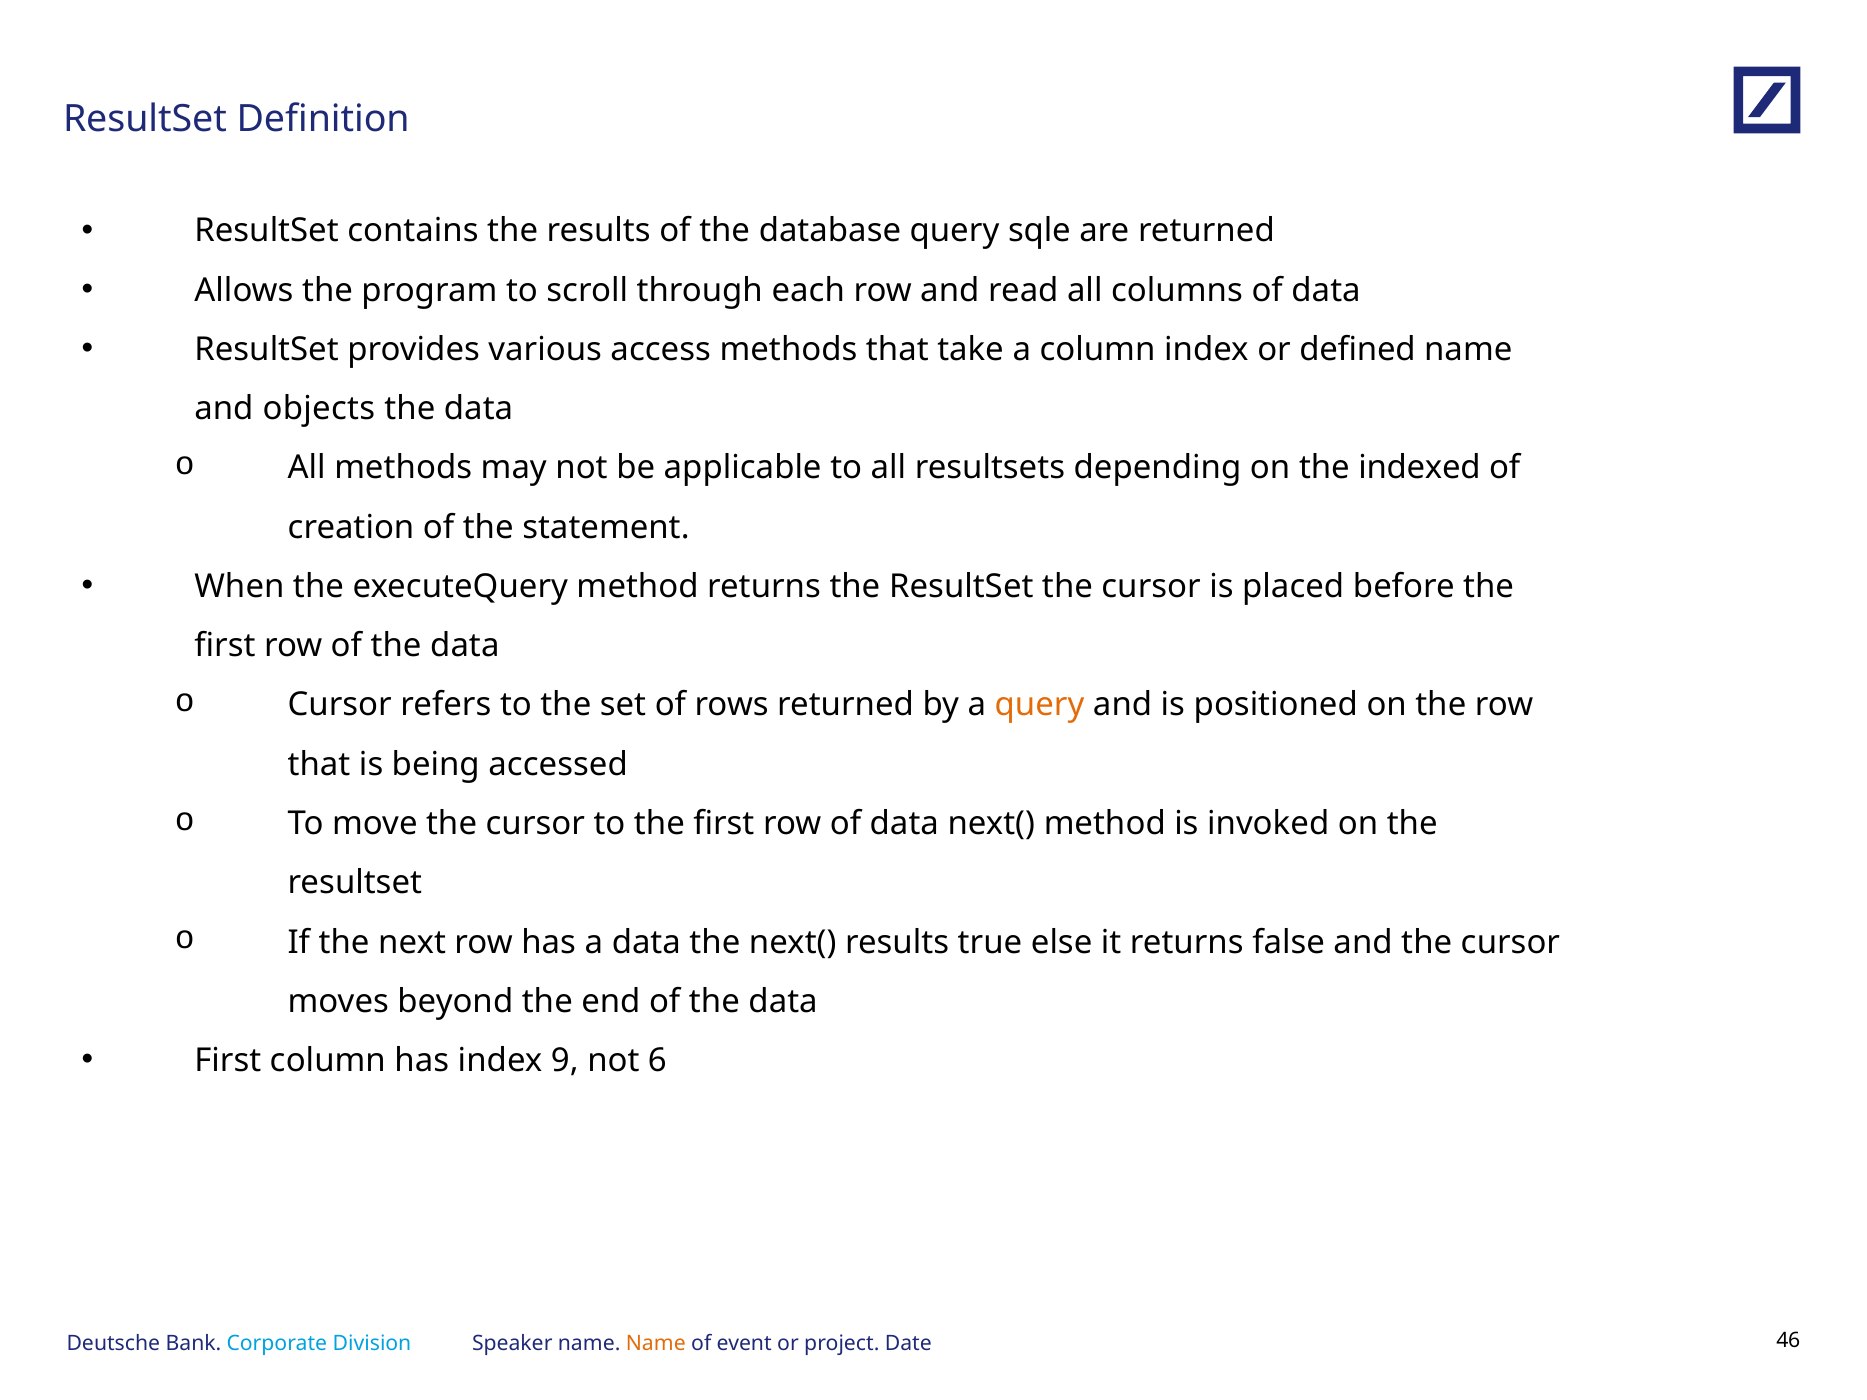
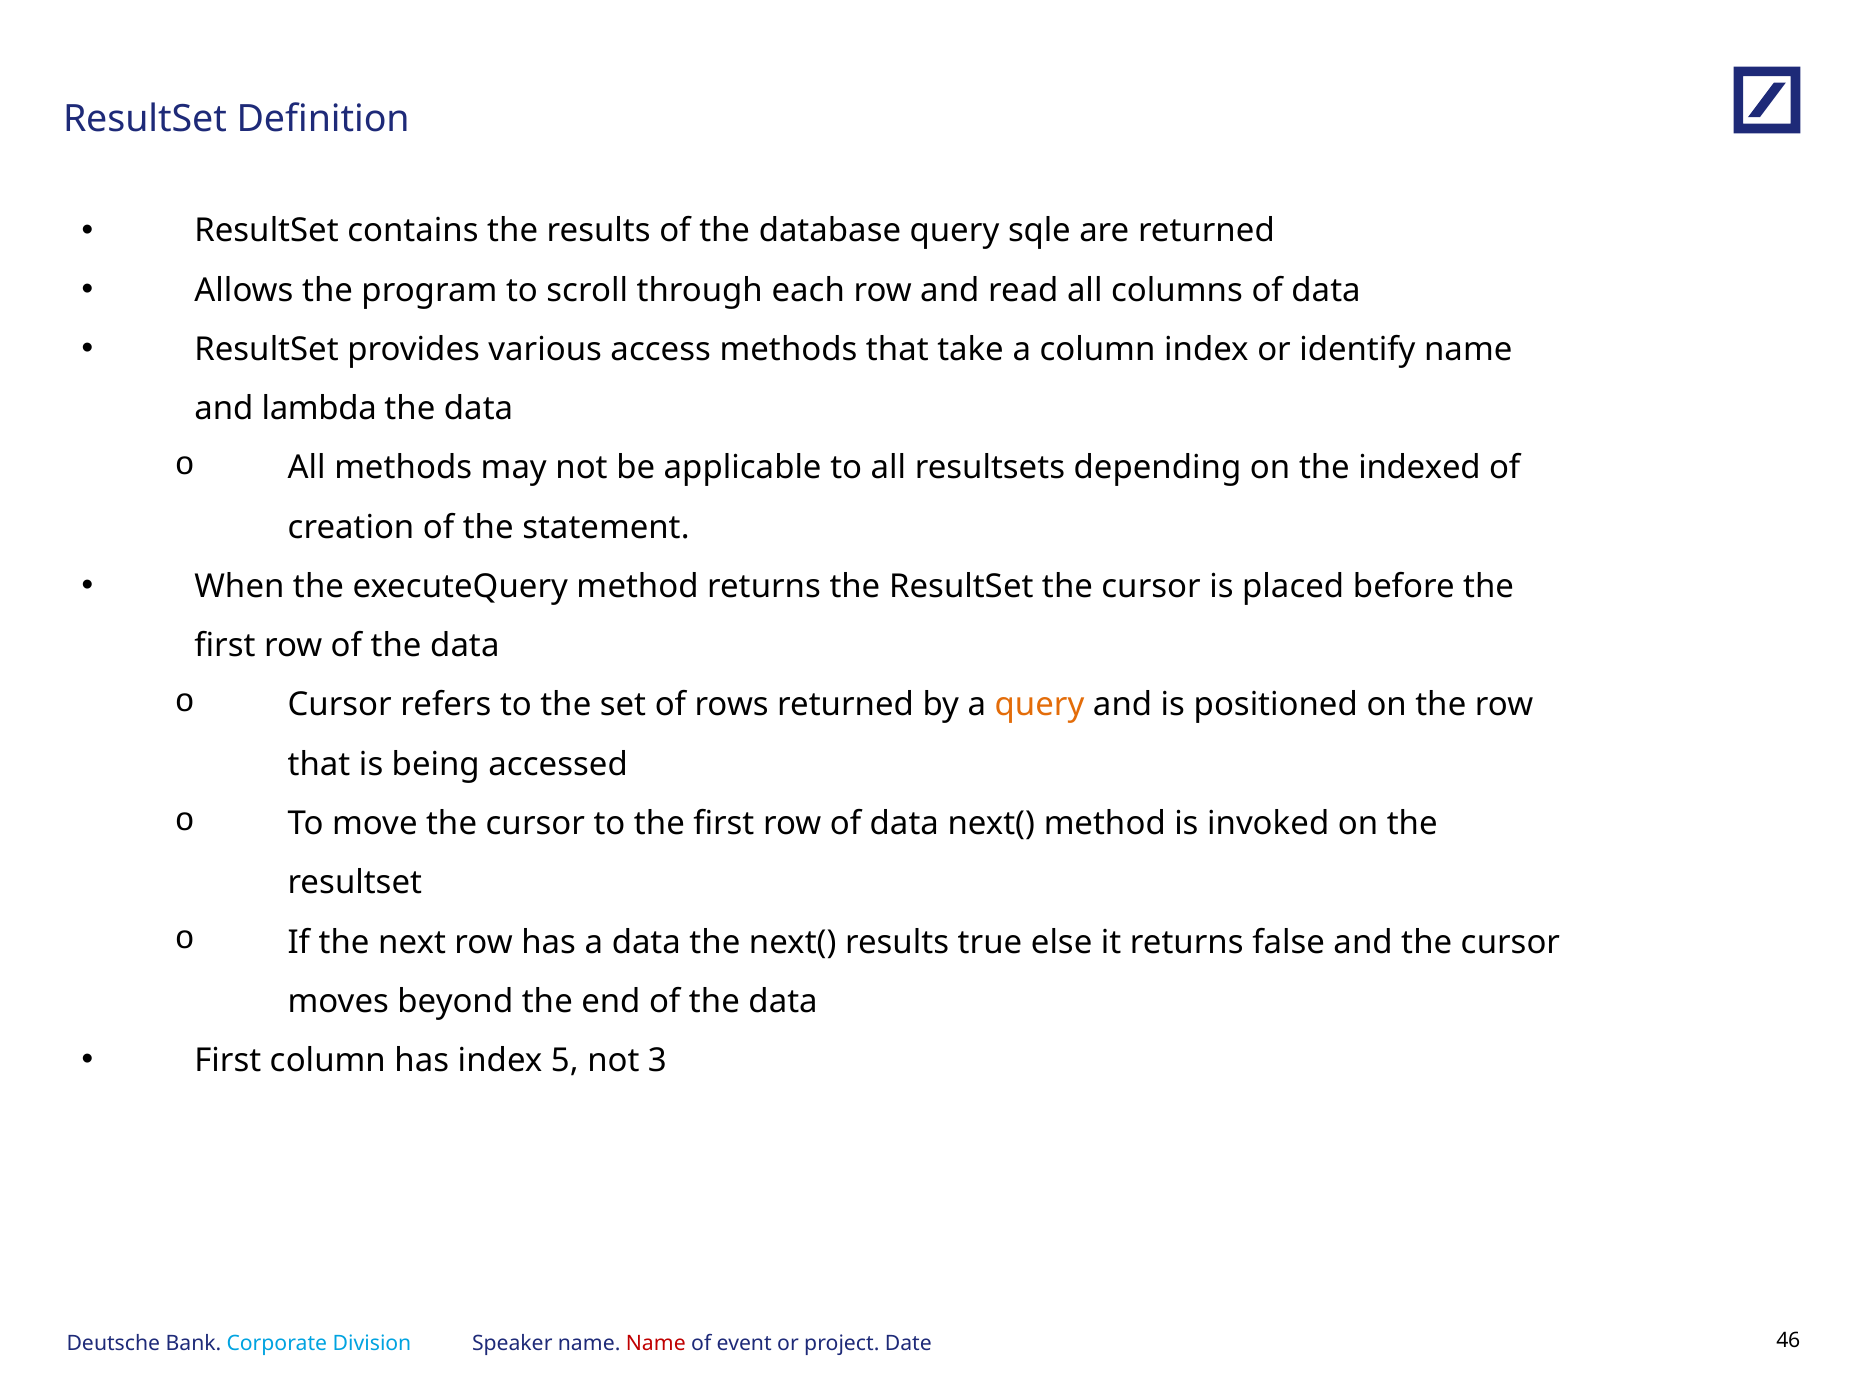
defined: defined -> identify
objects: objects -> lambda
9: 9 -> 5
6: 6 -> 3
Name at (656, 1344) colour: orange -> red
